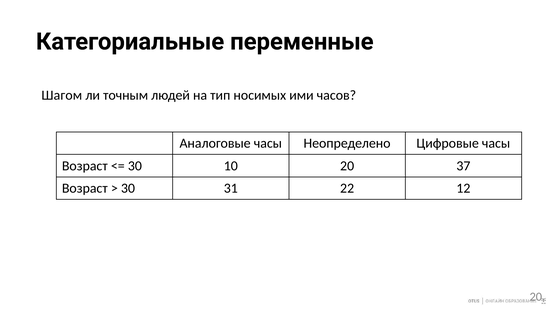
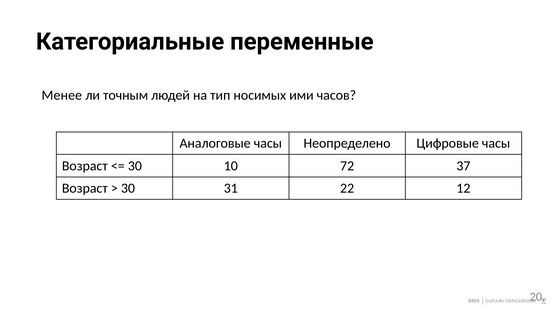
Шагом: Шагом -> Менее
10 20: 20 -> 72
